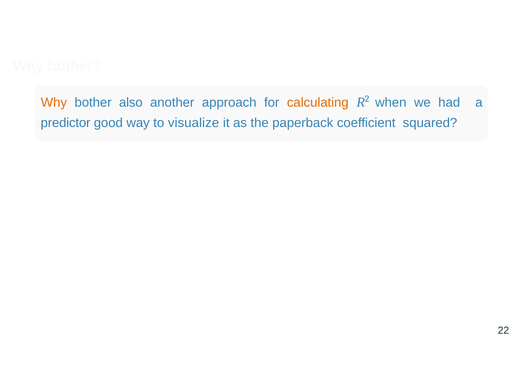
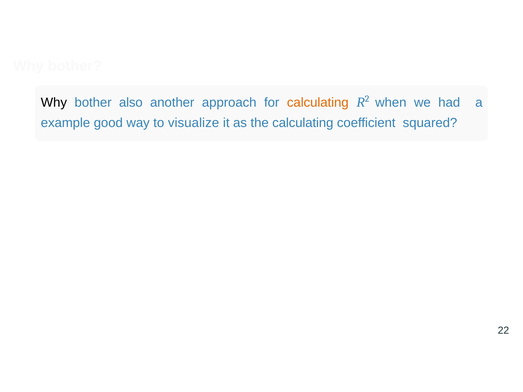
Why at (54, 102) colour: orange -> black
predictor: predictor -> example
the paperback: paperback -> calculating
